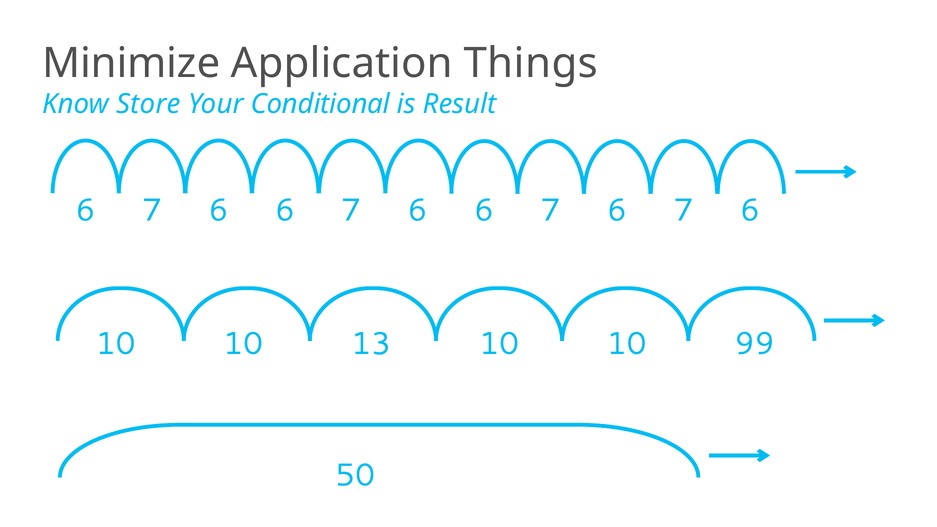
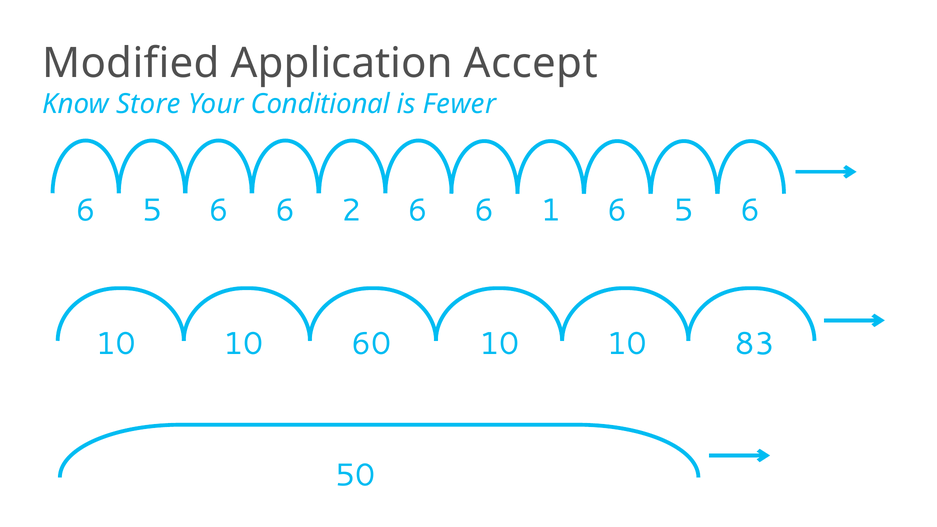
Minimize: Minimize -> Modified
Things: Things -> Accept
Result: Result -> Fewer
7 at (152, 211): 7 -> 5
7 at (351, 211): 7 -> 2
7 at (551, 211): 7 -> 1
7 at (684, 211): 7 -> 5
13: 13 -> 60
99: 99 -> 83
